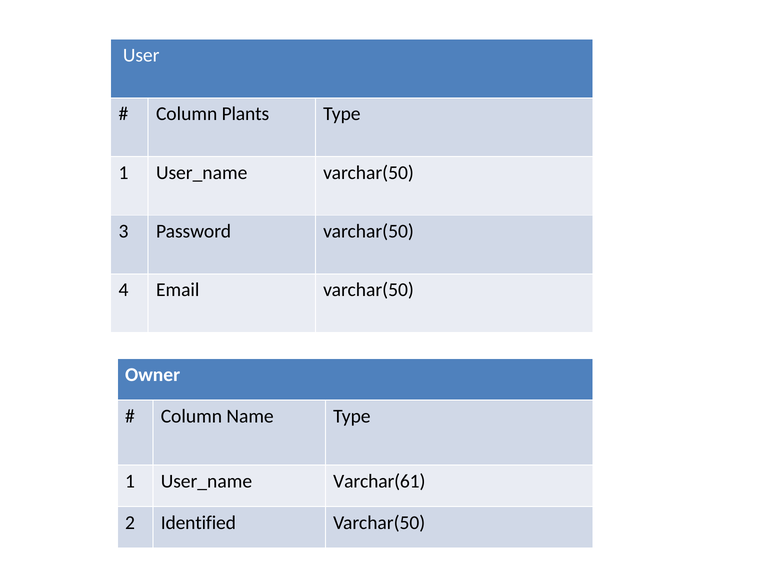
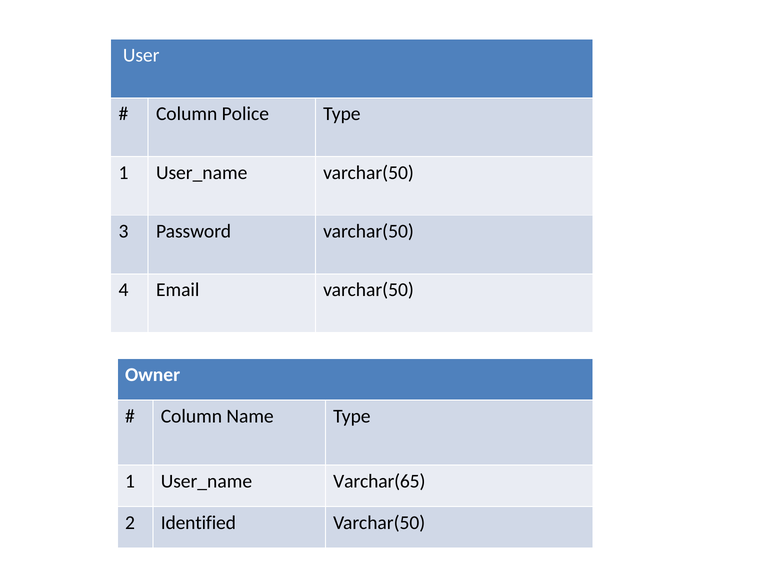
Plants: Plants -> Police
Varchar(61: Varchar(61 -> Varchar(65
